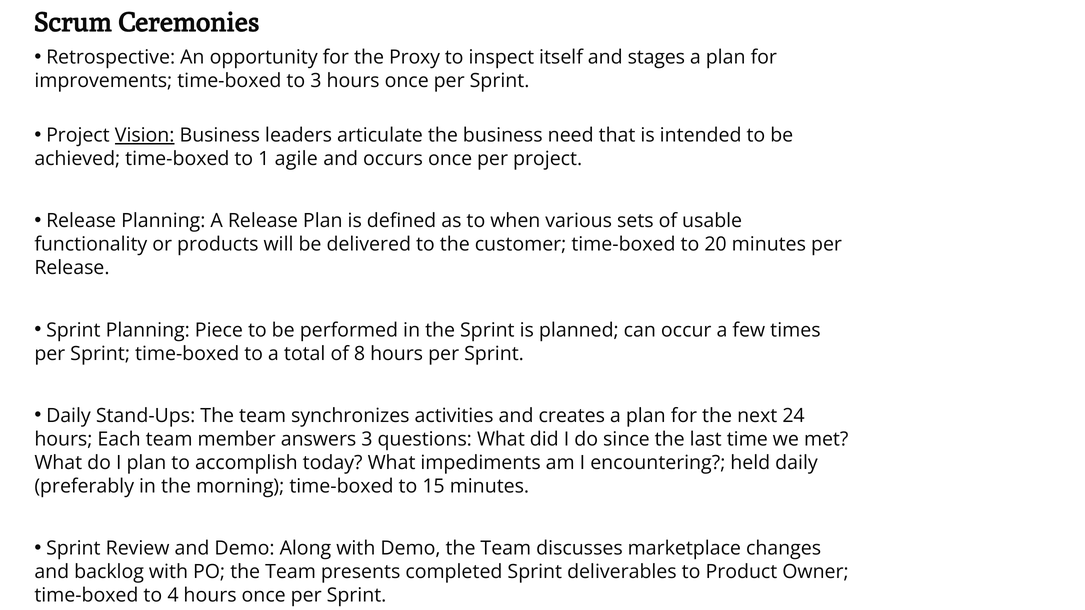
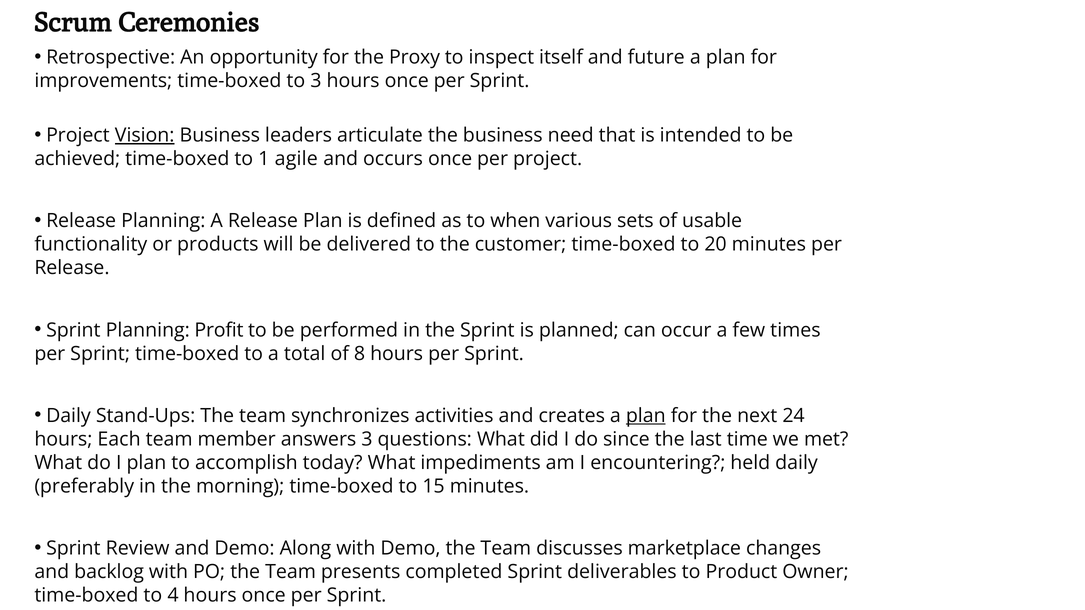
stages: stages -> future
Piece: Piece -> Profit
plan at (646, 416) underline: none -> present
